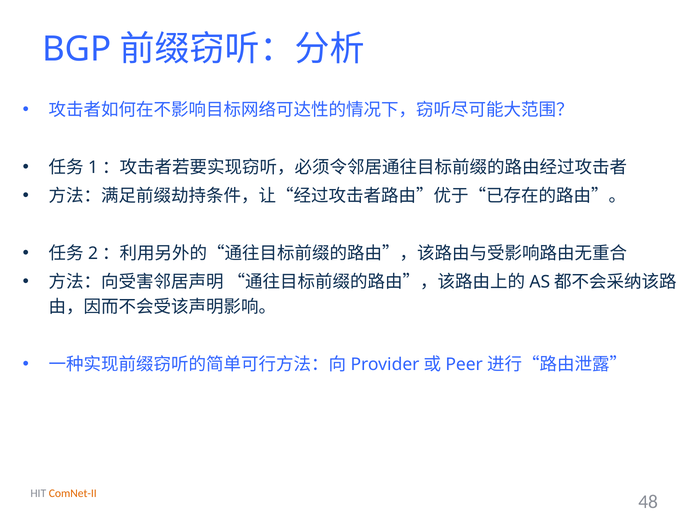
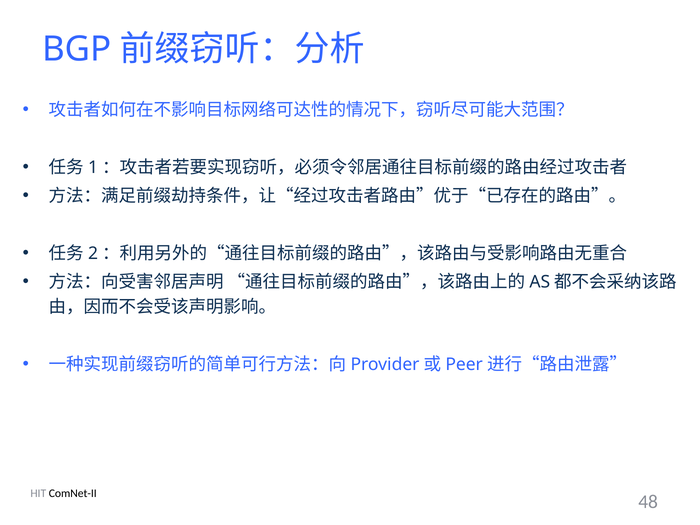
ComNet-II colour: orange -> black
